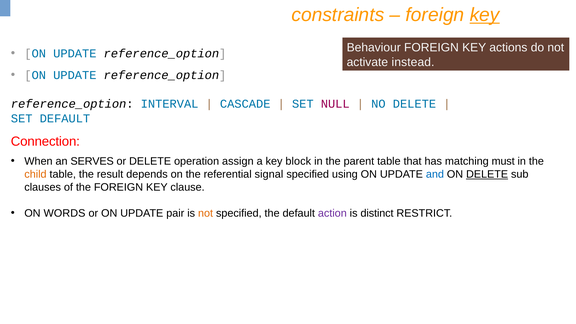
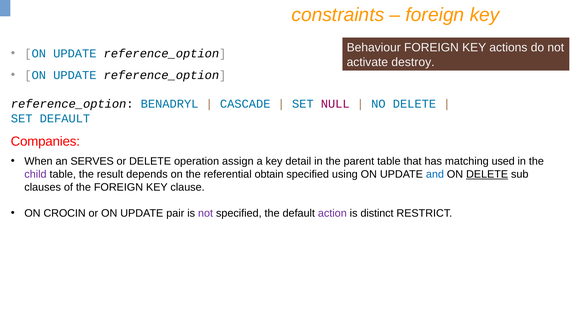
key at (485, 15) underline: present -> none
instead: instead -> destroy
INTERVAL: INTERVAL -> BENADRYL
Connection: Connection -> Companies
block: block -> detail
must: must -> used
child colour: orange -> purple
signal: signal -> obtain
WORDS: WORDS -> CROCIN
not at (206, 213) colour: orange -> purple
